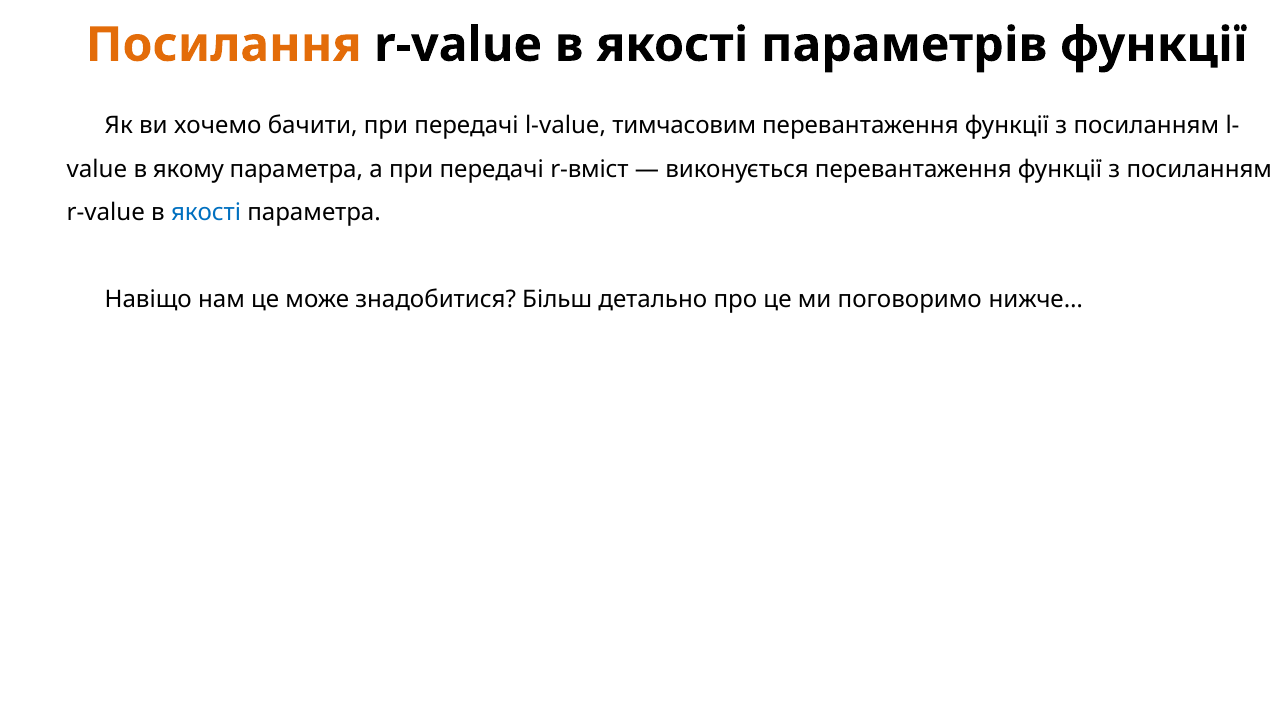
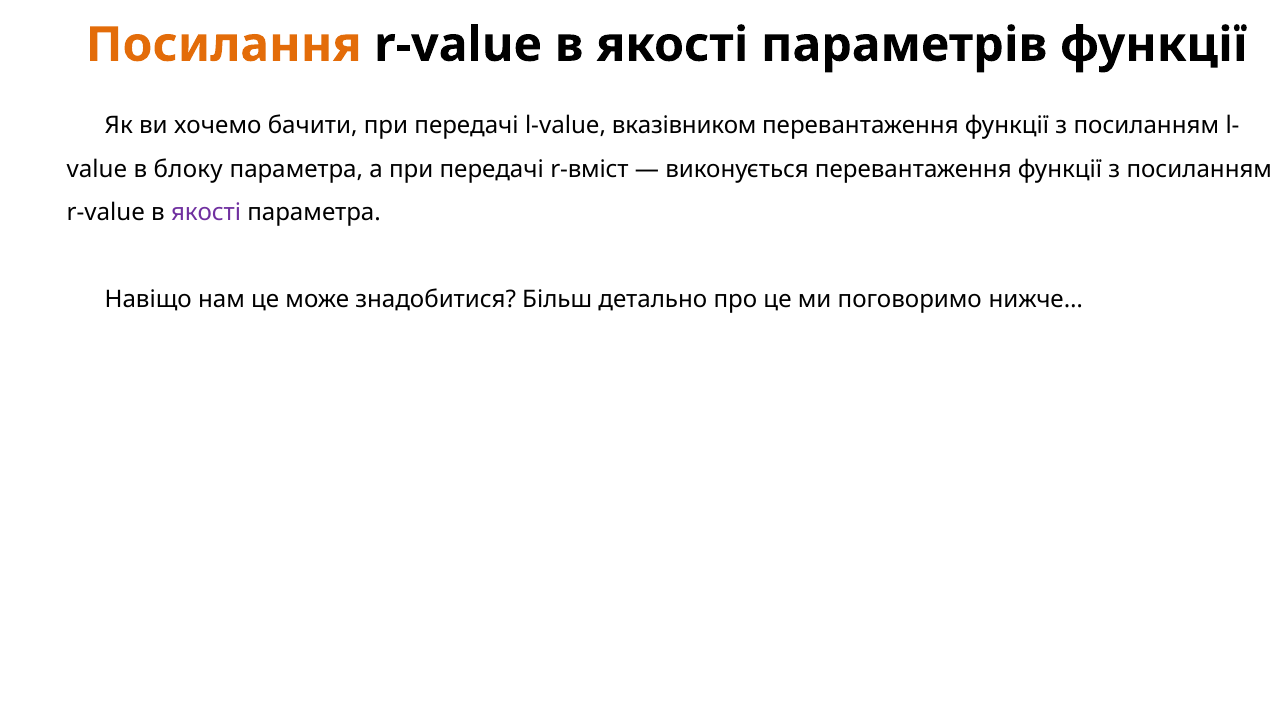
тимчасовим: тимчасовим -> вказівником
якому: якому -> блоку
якості at (206, 213) colour: blue -> purple
